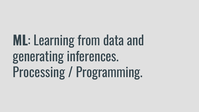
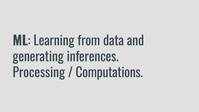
Programming: Programming -> Computations
